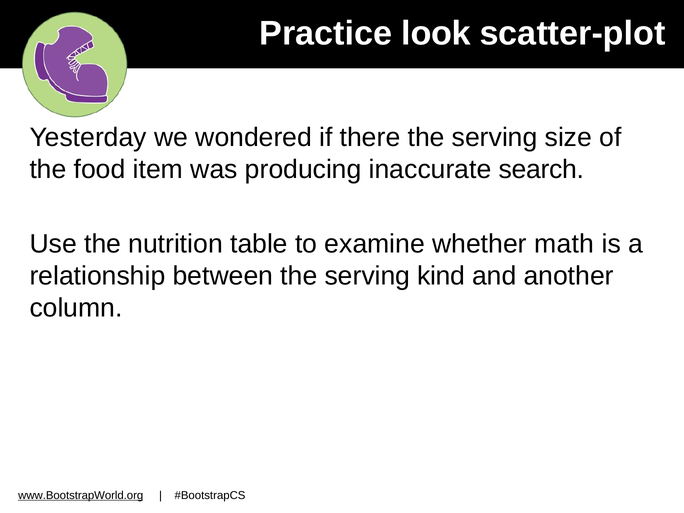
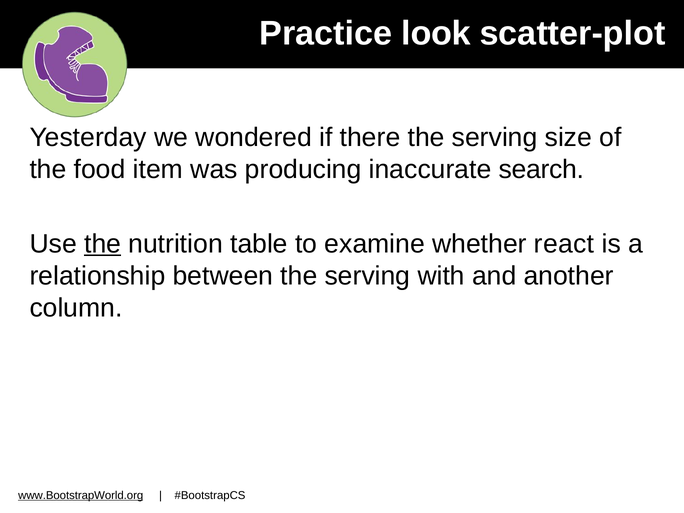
the at (103, 244) underline: none -> present
math: math -> react
kind: kind -> with
